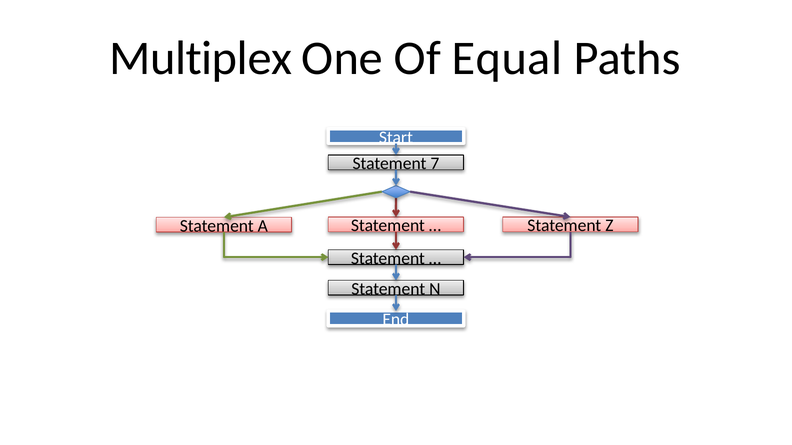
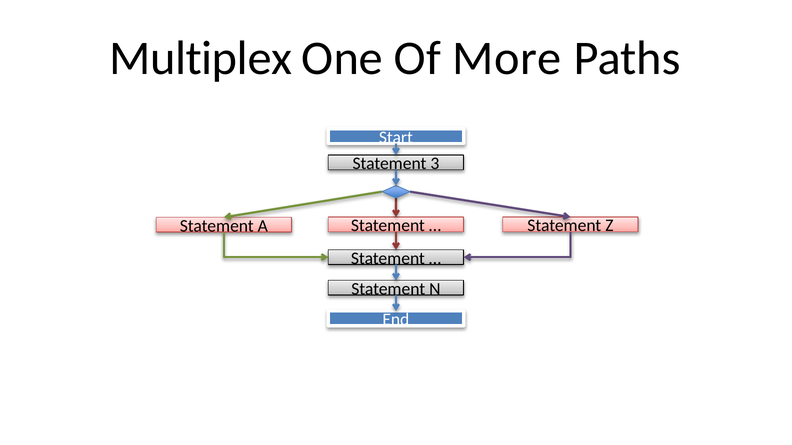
Equal: Equal -> More
7: 7 -> 3
